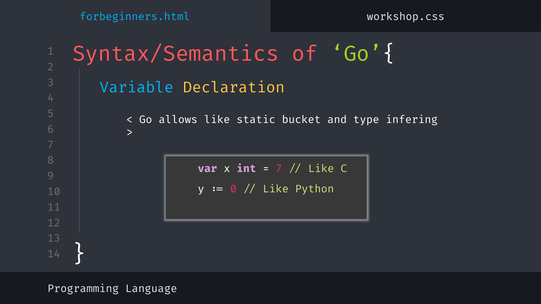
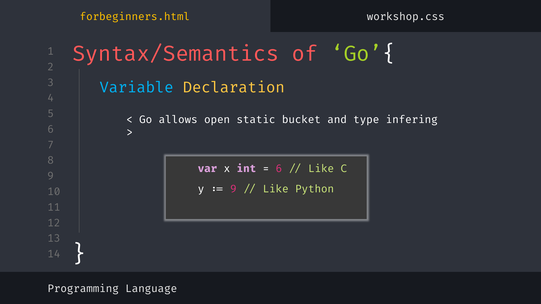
forbeginners.html colour: light blue -> yellow
allows like: like -> open
7 at (279, 169): 7 -> 6
0 at (233, 189): 0 -> 9
